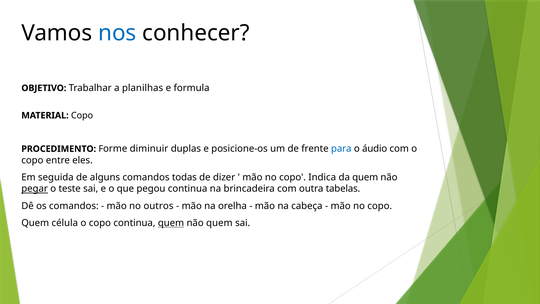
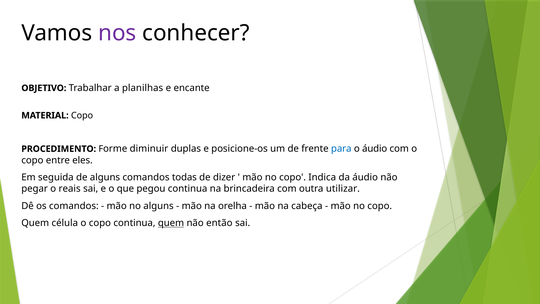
nos colour: blue -> purple
formula: formula -> encante
da quem: quem -> áudio
pegar underline: present -> none
teste: teste -> reais
tabelas: tabelas -> utilizar
no outros: outros -> alguns
não quem: quem -> então
